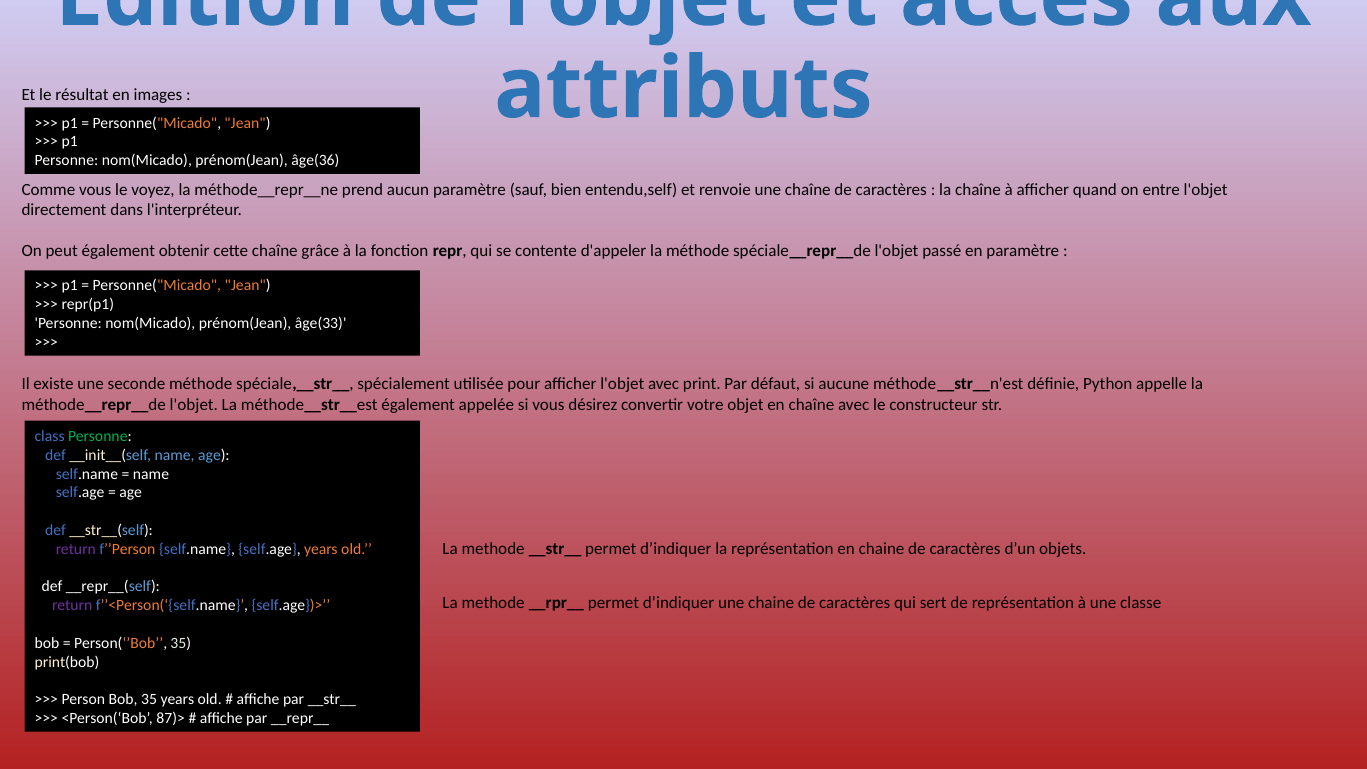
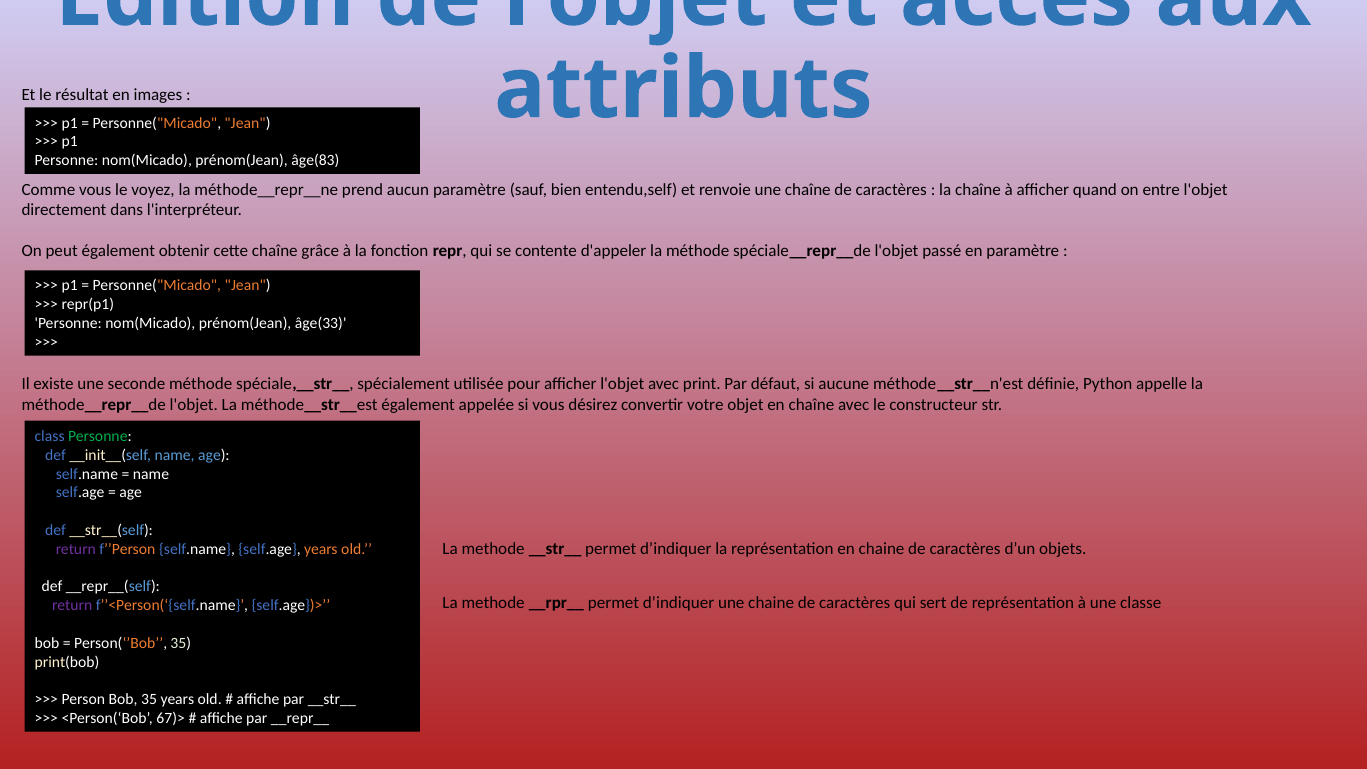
âge(36: âge(36 -> âge(83
87)>: 87)> -> 67)>
